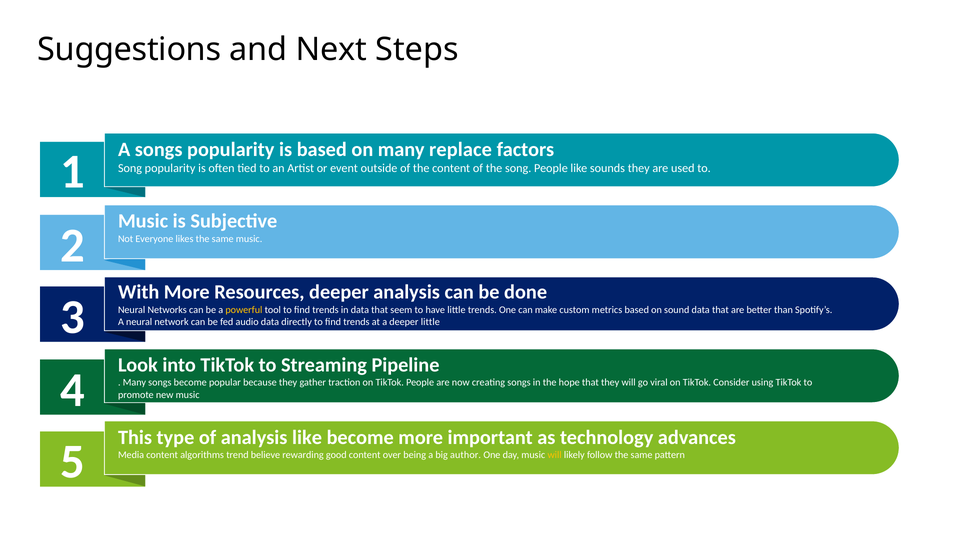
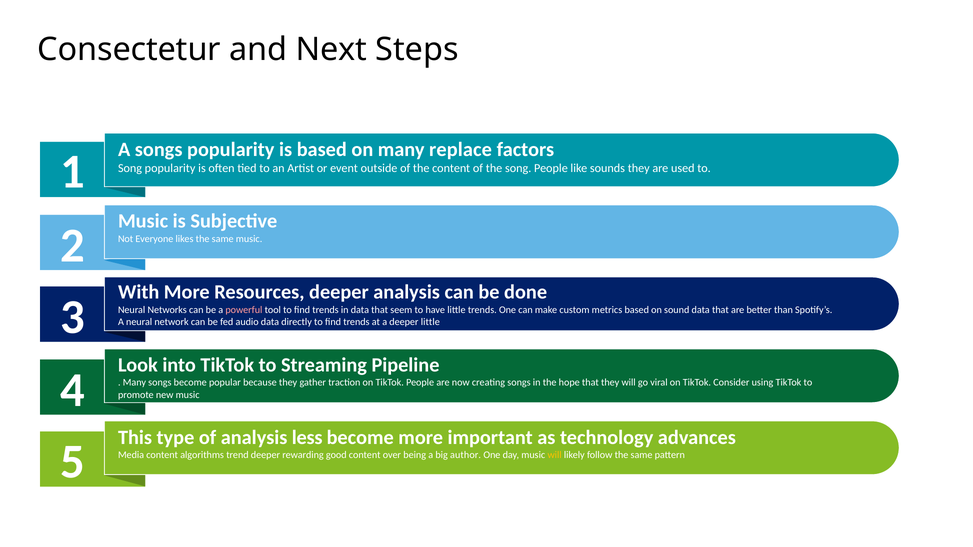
Suggestions: Suggestions -> Consectetur
powerful colour: yellow -> pink
analysis like: like -> less
trend believe: believe -> deeper
